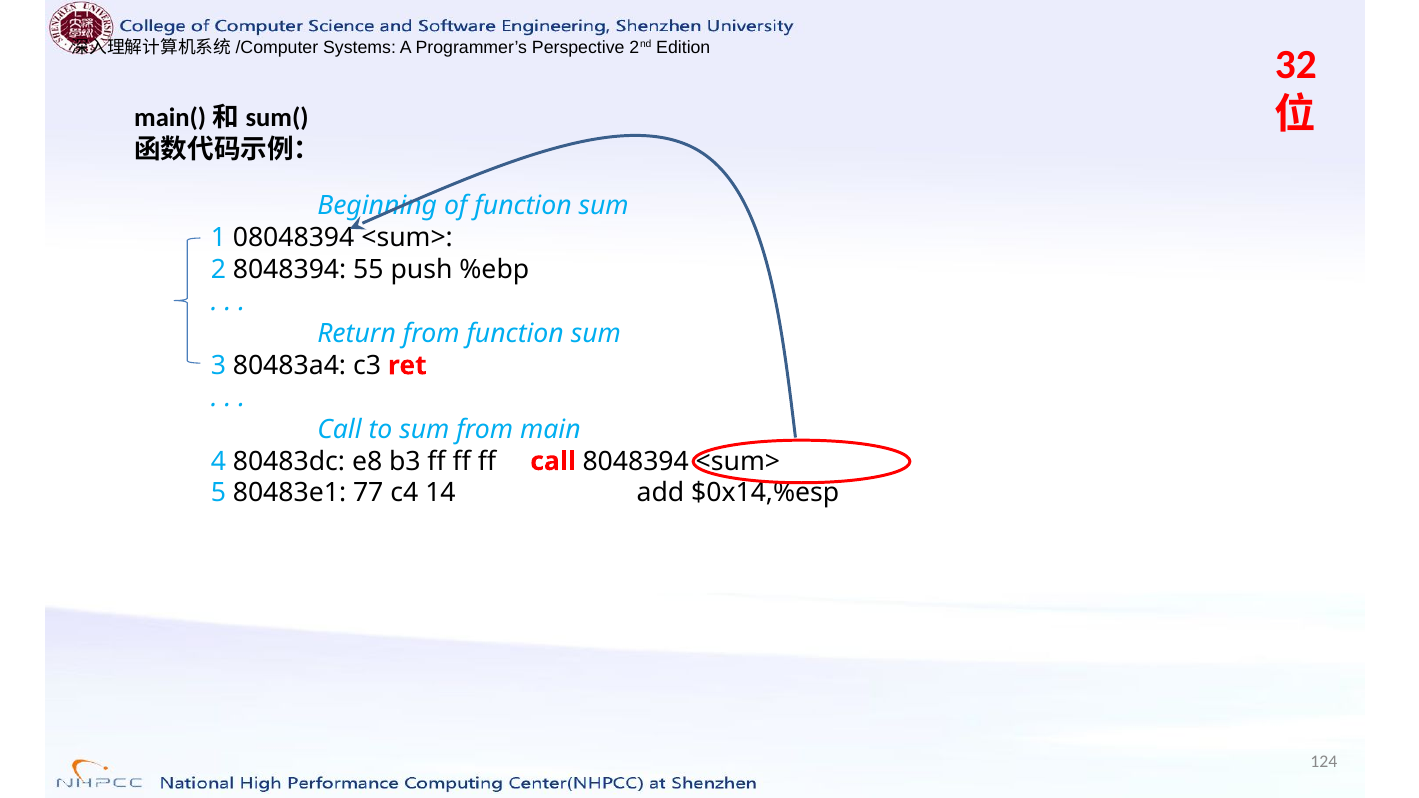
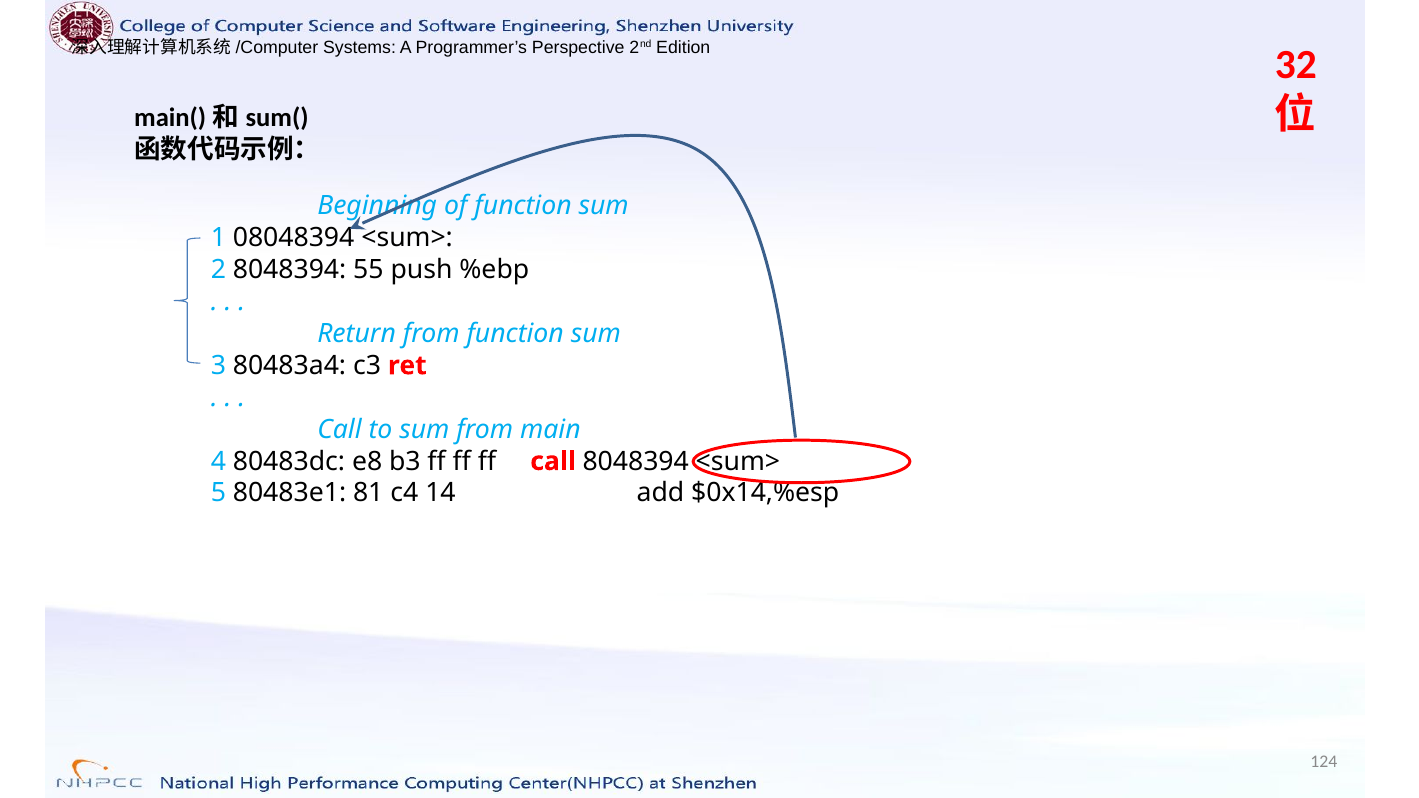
77: 77 -> 81
